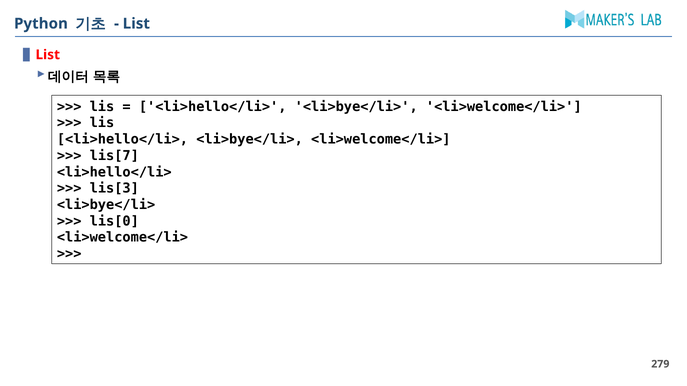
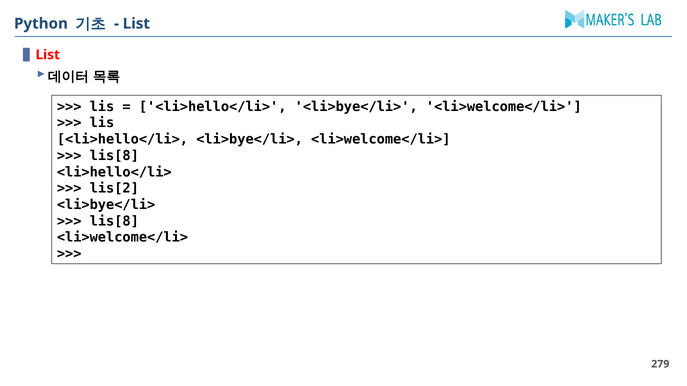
lis[7 at (114, 156): lis[7 -> lis[8
lis[3: lis[3 -> lis[2
lis[0 at (114, 221): lis[0 -> lis[8
